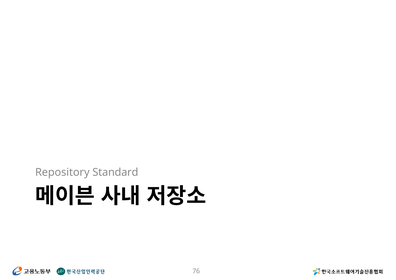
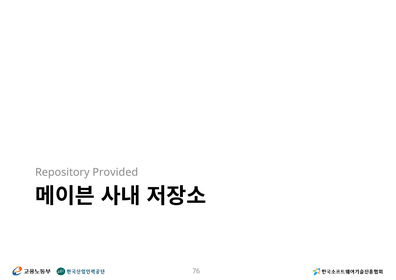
Standard: Standard -> Provided
